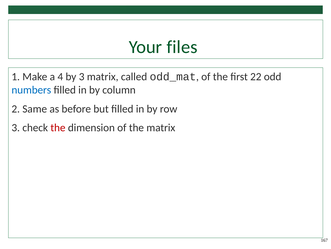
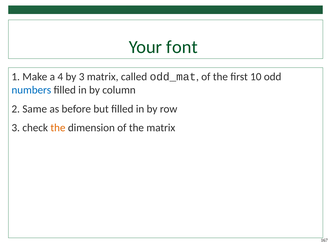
files: files -> font
22: 22 -> 10
the at (58, 127) colour: red -> orange
